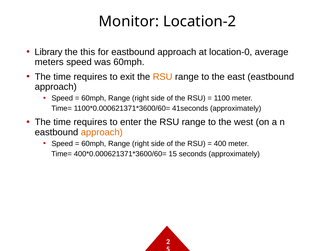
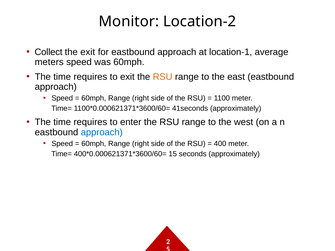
Library: Library -> Collect
the this: this -> exit
location-0: location-0 -> location-1
approach at (102, 132) colour: orange -> blue
